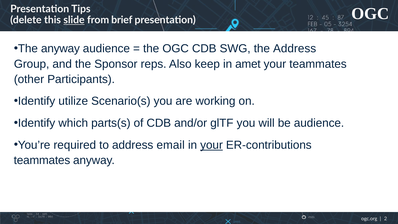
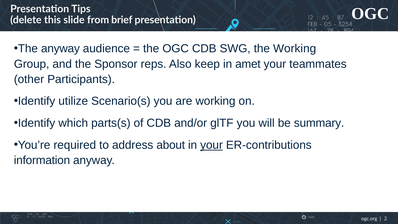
slide underline: present -> none
the Address: Address -> Working
be audience: audience -> summary
email: email -> about
teammates at (42, 160): teammates -> information
